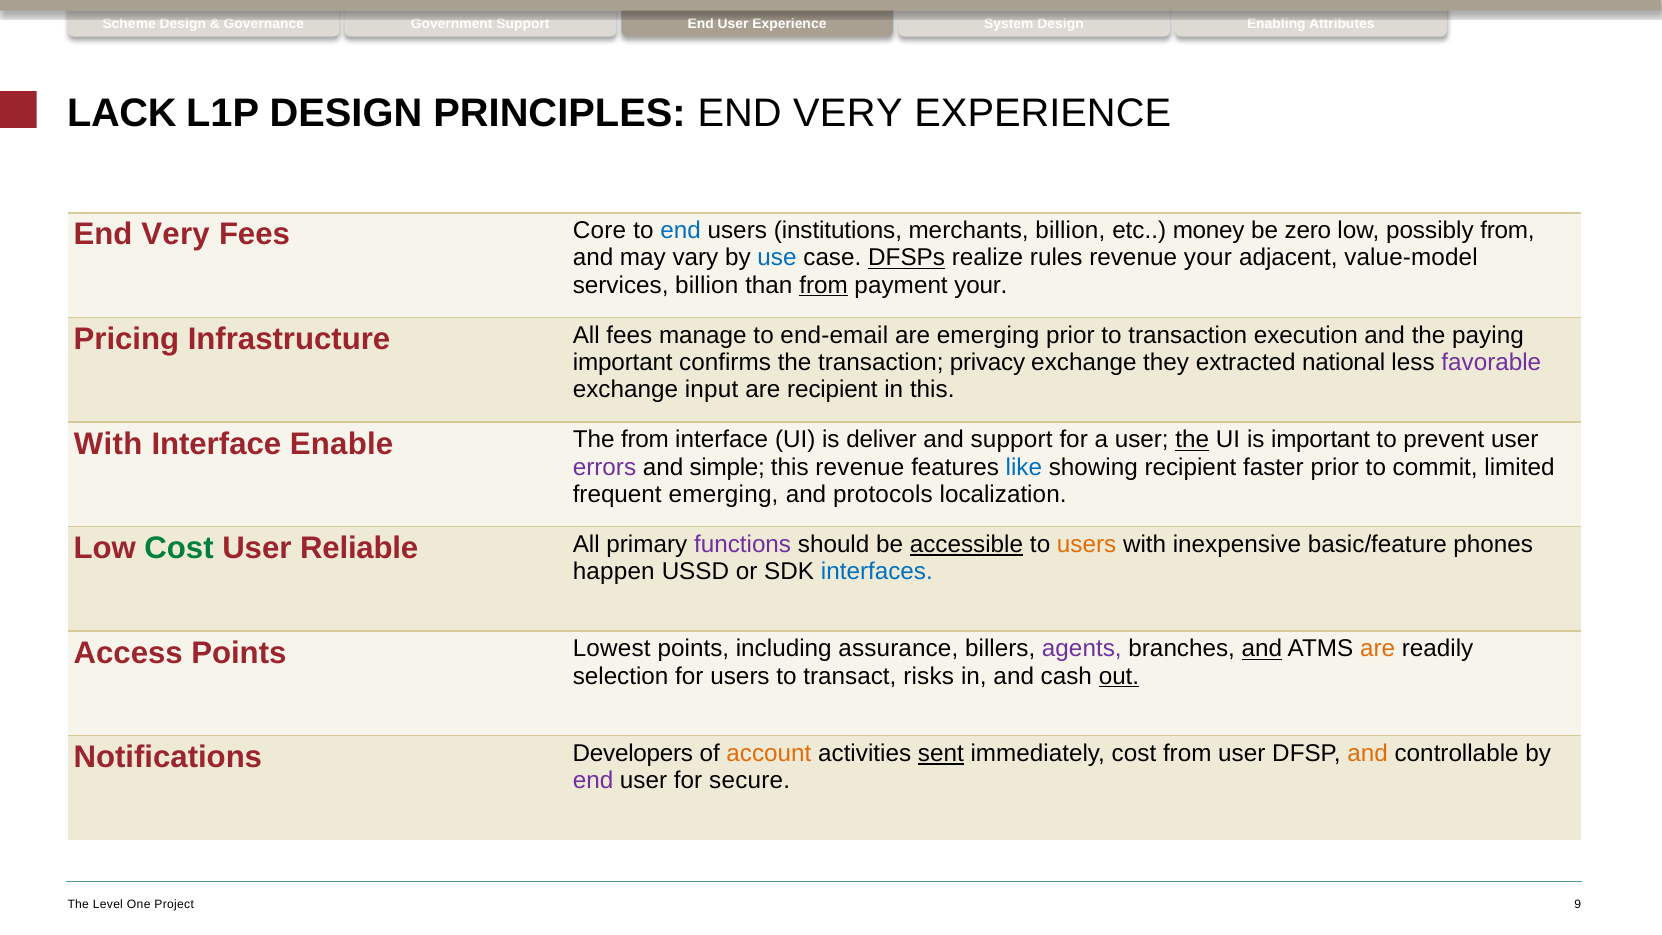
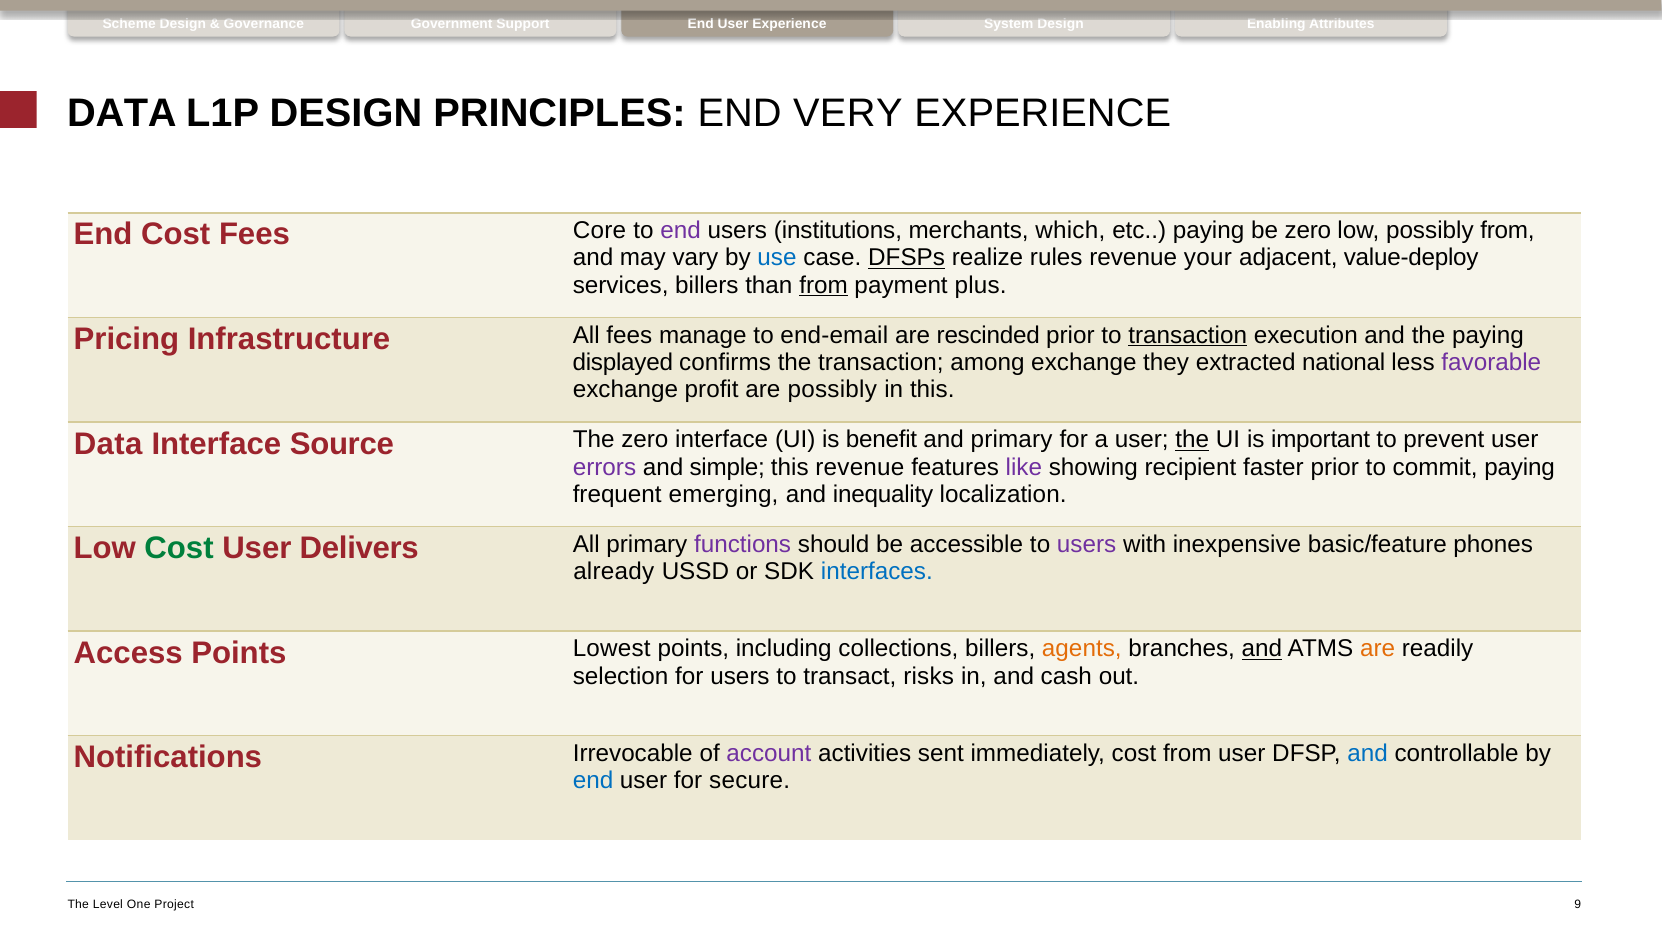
LACK at (122, 113): LACK -> DATA
Very at (176, 235): Very -> Cost
end at (681, 231) colour: blue -> purple
merchants billion: billion -> which
etc money: money -> paying
value-model: value-model -> value-deploy
services billion: billion -> billers
payment your: your -> plus
are emerging: emerging -> rescinded
transaction at (1188, 335) underline: none -> present
important at (623, 362): important -> displayed
privacy: privacy -> among
input: input -> profit
are recipient: recipient -> possibly
With at (108, 444): With -> Data
Enable: Enable -> Source
The from: from -> zero
deliver: deliver -> benefit
and support: support -> primary
like colour: blue -> purple
commit limited: limited -> paying
protocols: protocols -> inequality
Reliable: Reliable -> Delivers
accessible underline: present -> none
users at (1087, 544) colour: orange -> purple
happen: happen -> already
assurance: assurance -> collections
agents colour: purple -> orange
out underline: present -> none
Developers: Developers -> Irrevocable
account colour: orange -> purple
sent underline: present -> none
and at (1368, 753) colour: orange -> blue
end at (593, 781) colour: purple -> blue
